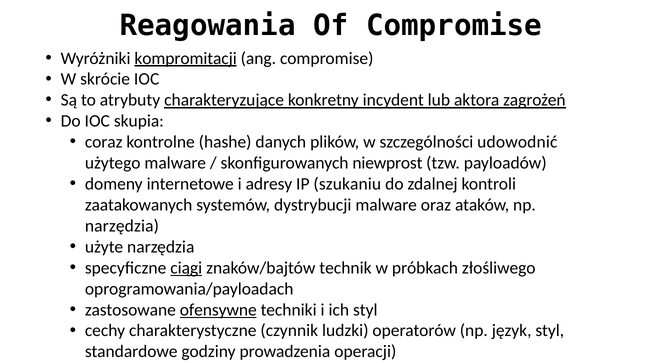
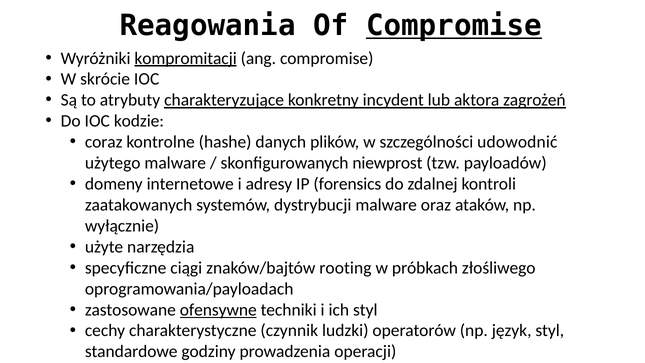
Compromise at (454, 26) underline: none -> present
skupia: skupia -> kodzie
szukaniu: szukaniu -> forensics
narzędzia at (122, 226): narzędzia -> wyłącznie
ciągi underline: present -> none
technik: technik -> rooting
